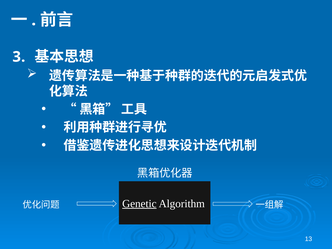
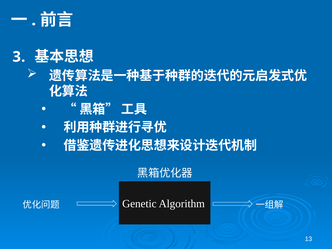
Genetic underline: present -> none
